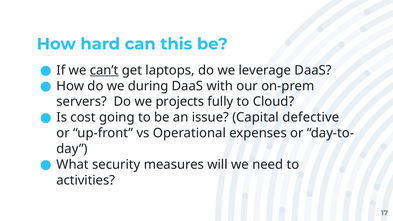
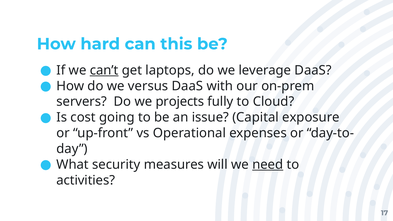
during: during -> versus
defective: defective -> exposure
need underline: none -> present
